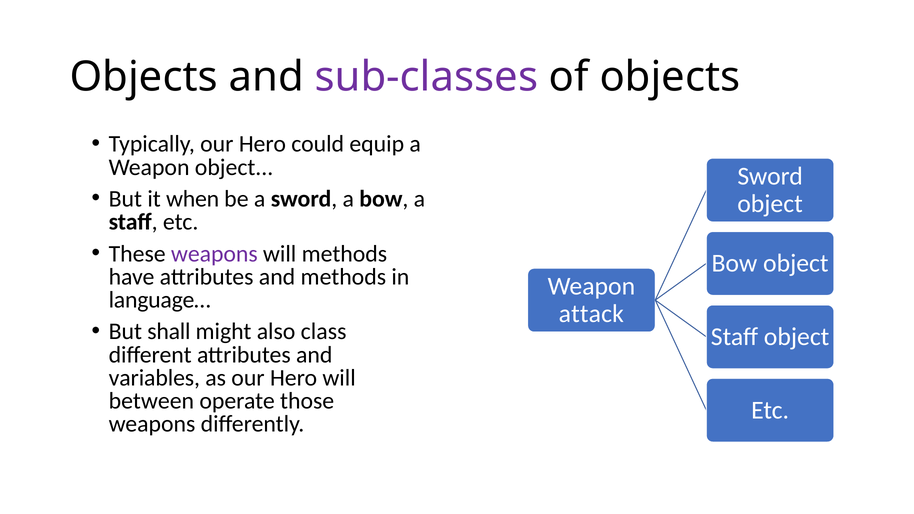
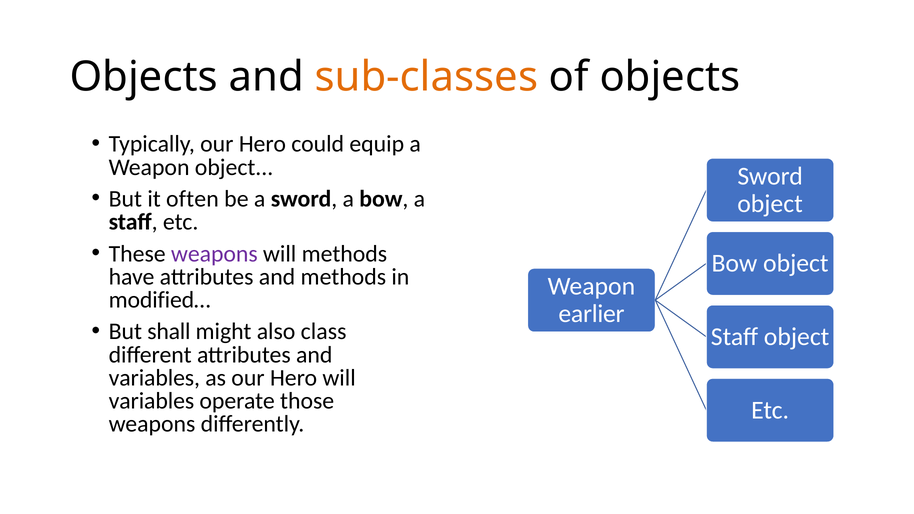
sub-classes colour: purple -> orange
when: when -> often
language…: language… -> modified…
attack: attack -> earlier
between at (151, 401): between -> variables
